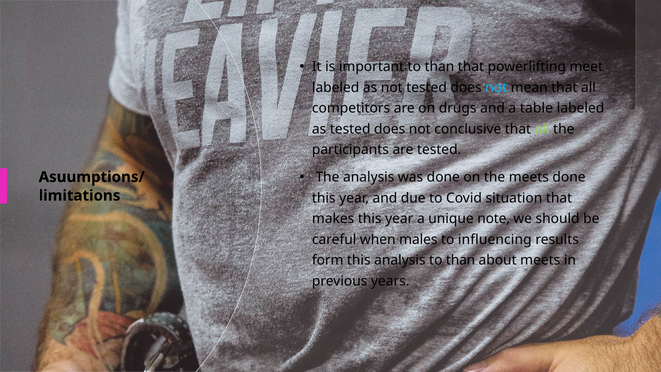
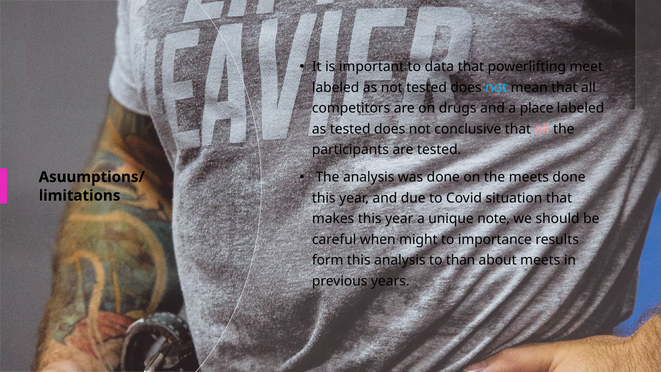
important to than: than -> data
table: table -> place
all at (542, 129) colour: light green -> pink
males: males -> might
influencing: influencing -> importance
